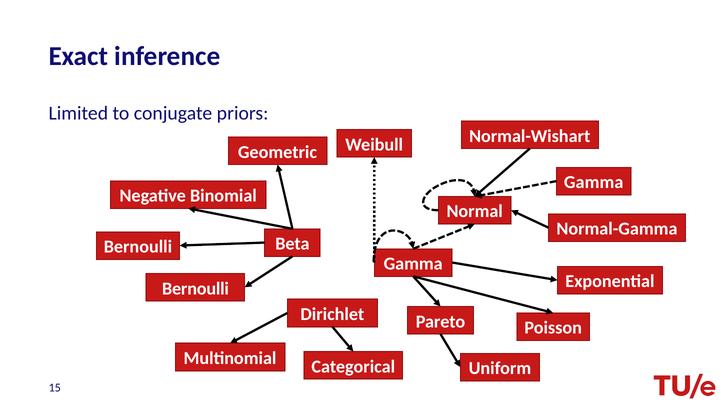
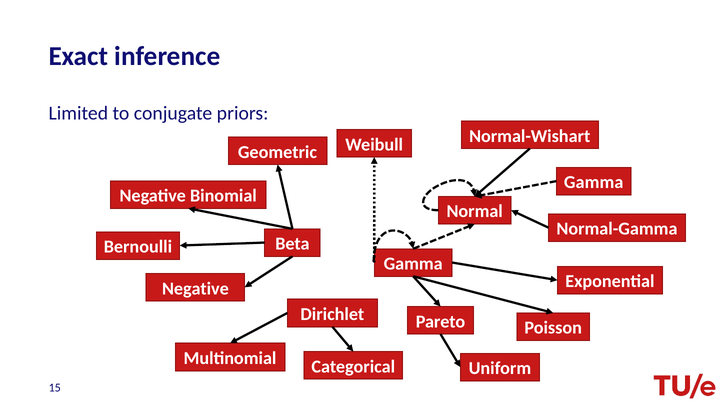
Bernoulli at (195, 289): Bernoulli -> Negative
